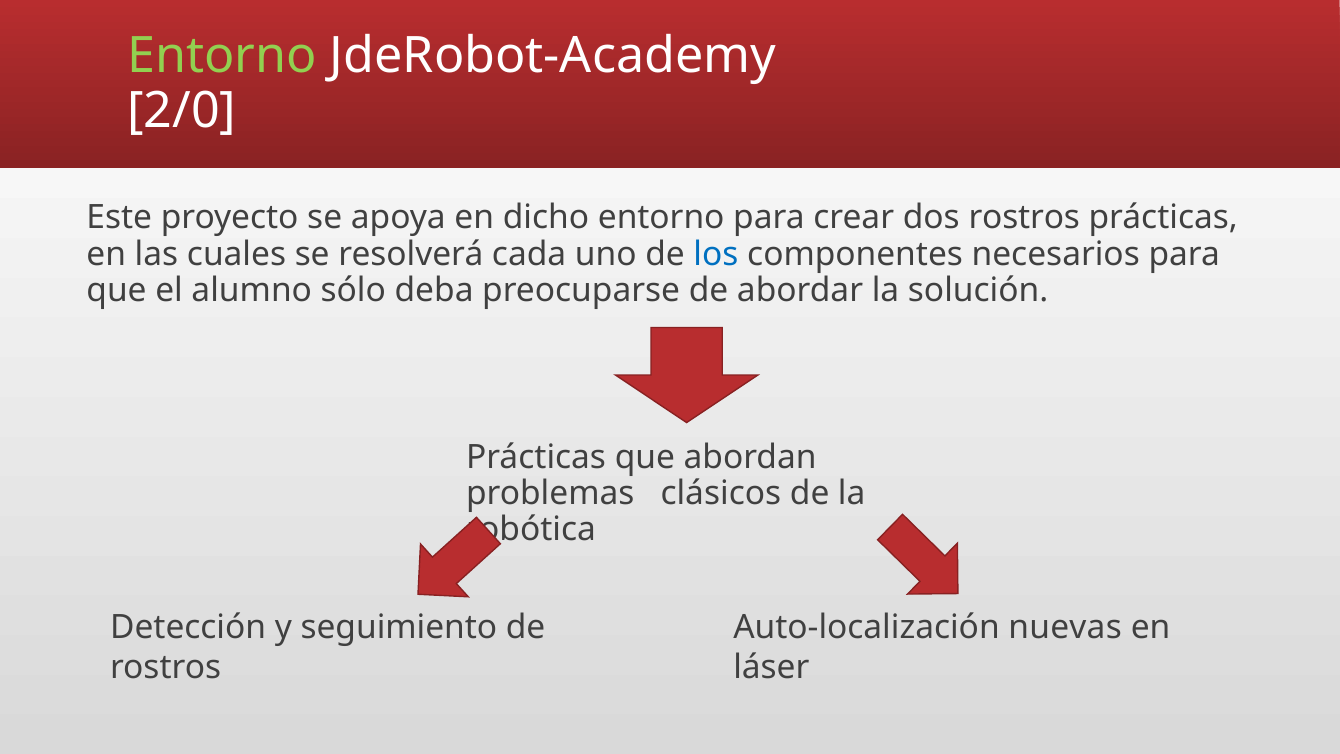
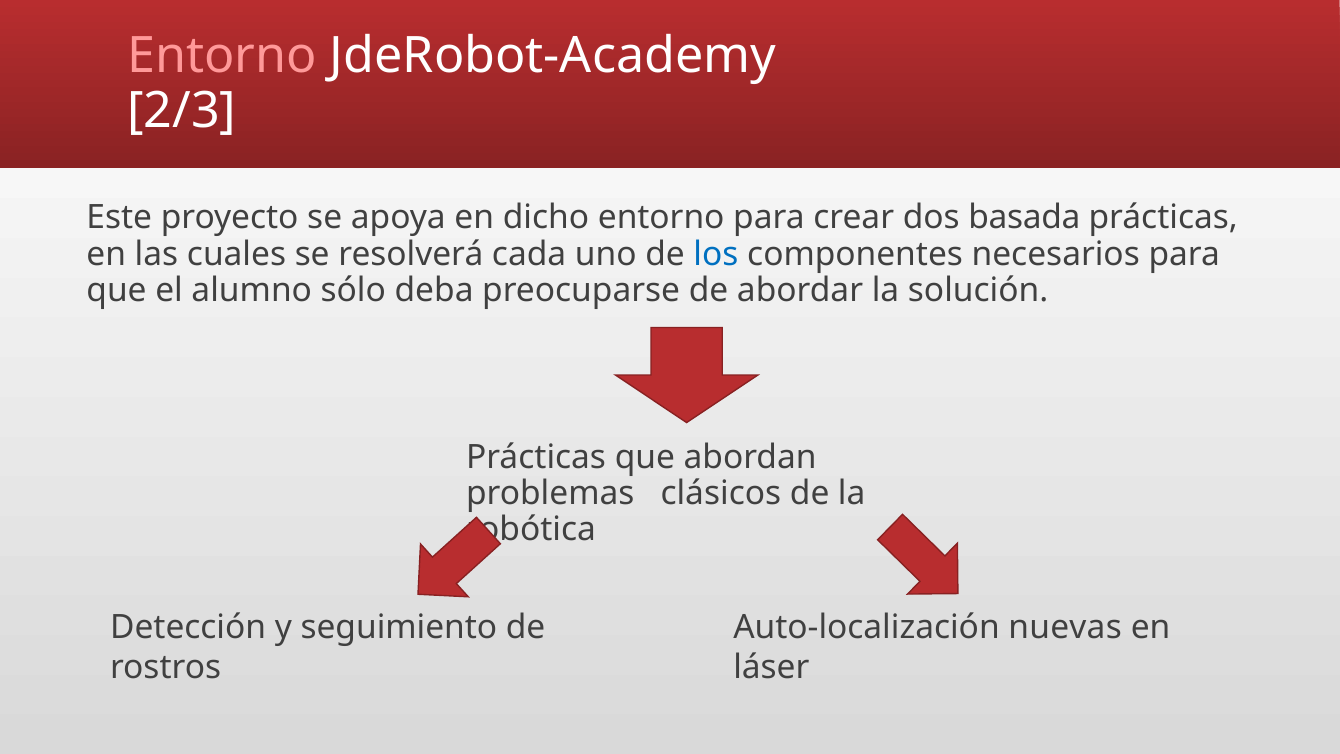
Entorno at (222, 56) colour: light green -> pink
2/0: 2/0 -> 2/3
dos rostros: rostros -> basada
